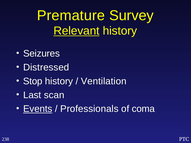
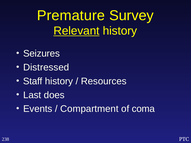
Stop: Stop -> Staff
Ventilation: Ventilation -> Resources
scan: scan -> does
Events underline: present -> none
Professionals: Professionals -> Compartment
